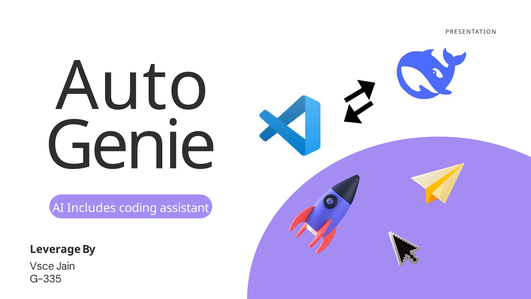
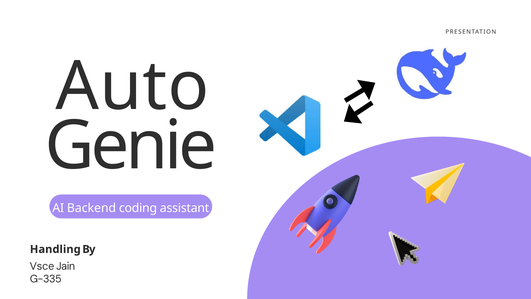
Includes: Includes -> Backend
Leverage: Leverage -> Handling
